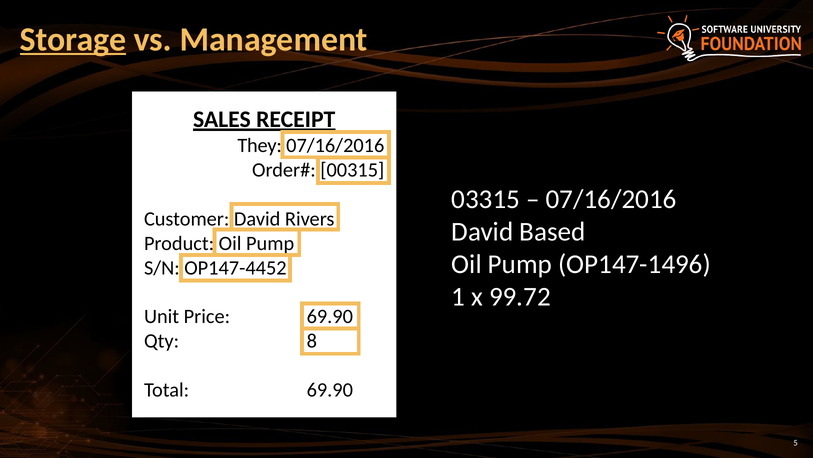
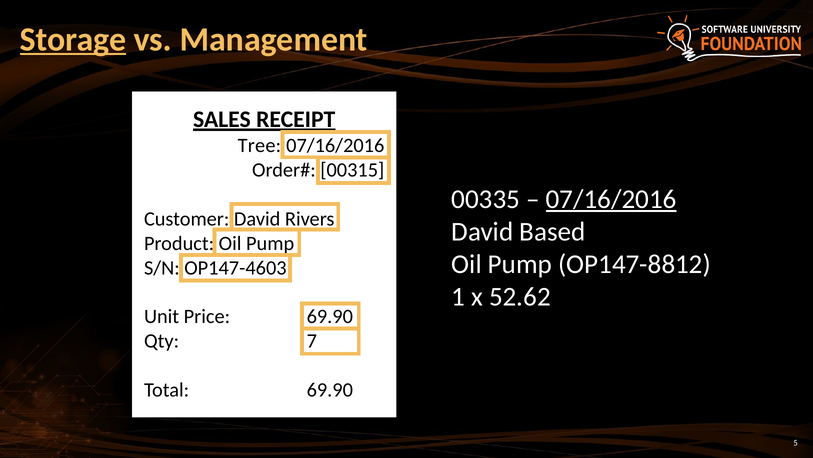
They: They -> Tree
03315: 03315 -> 00335
07/16/2016 at (611, 199) underline: none -> present
OP147-1496: OP147-1496 -> OP147-8812
OP147-4452: OP147-4452 -> OP147-4603
99.72: 99.72 -> 52.62
8: 8 -> 7
